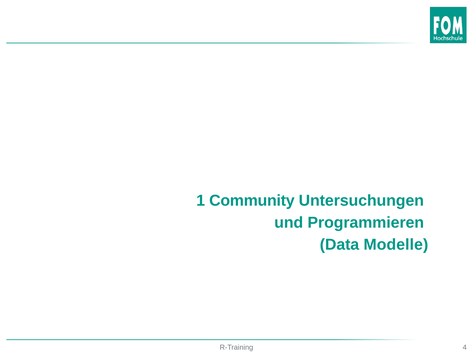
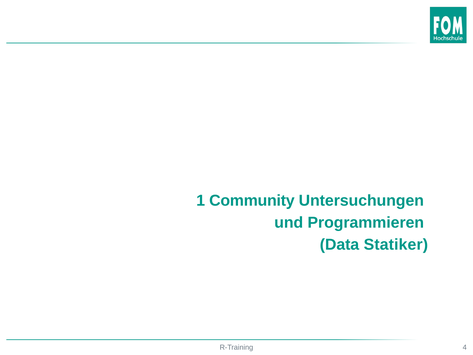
Modelle: Modelle -> Statiker
